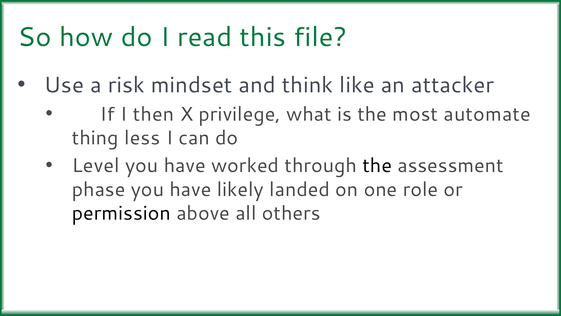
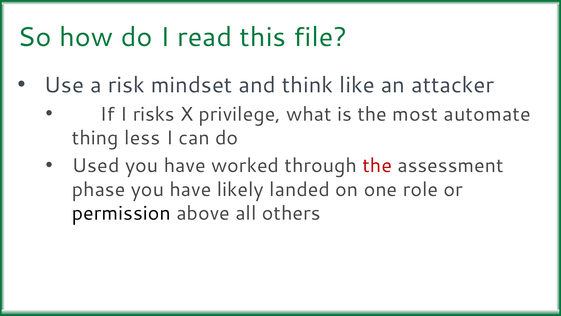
then: then -> risks
Level: Level -> Used
the at (377, 165) colour: black -> red
